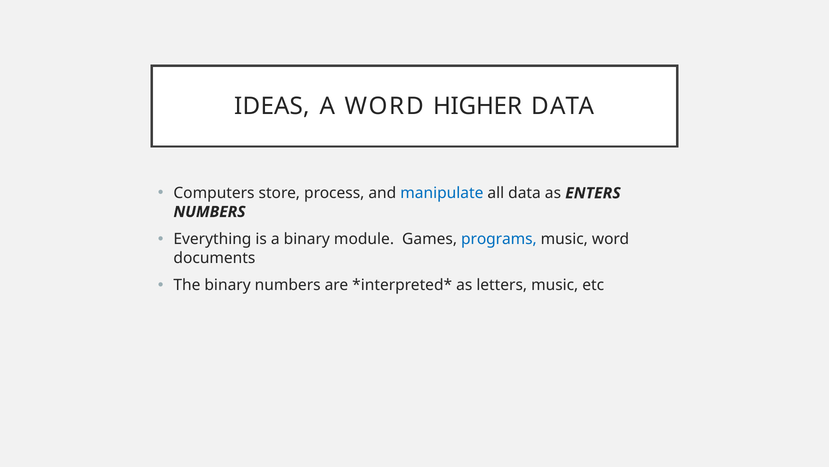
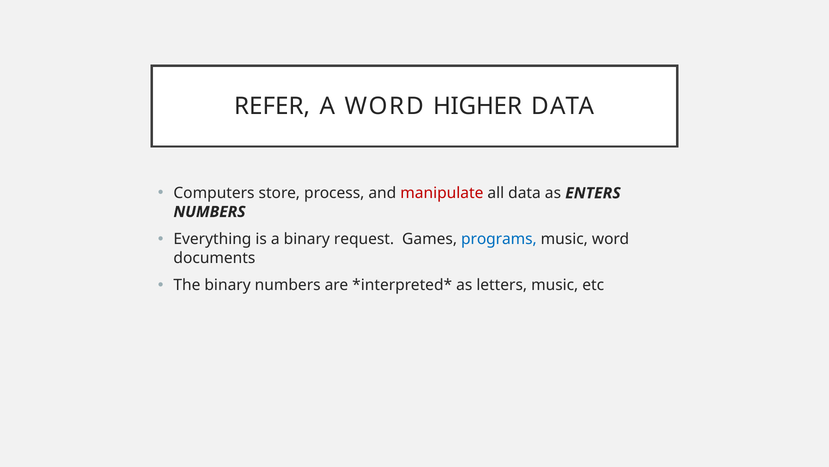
IDEAS: IDEAS -> REFER
manipulate colour: blue -> red
module: module -> request
